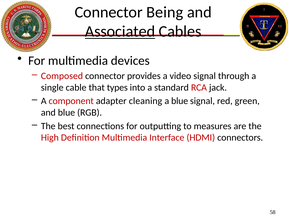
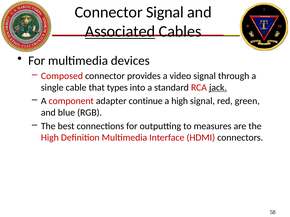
Connector Being: Being -> Signal
jack underline: none -> present
cleaning: cleaning -> continue
a blue: blue -> high
